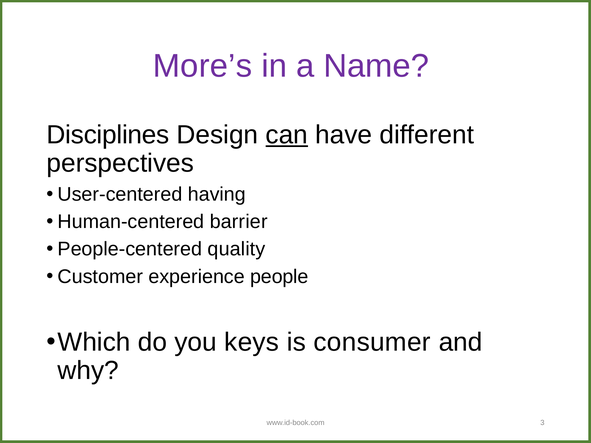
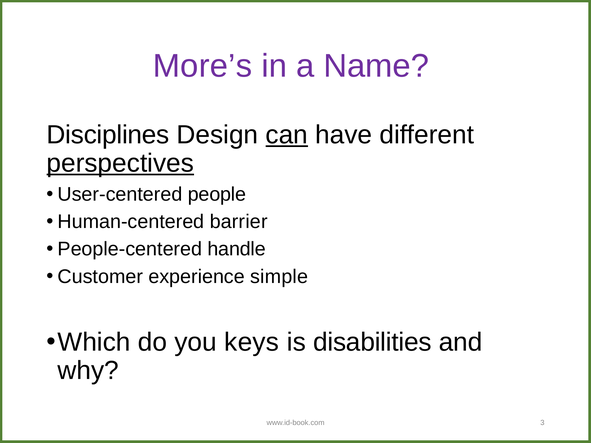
perspectives underline: none -> present
having: having -> people
quality: quality -> handle
people: people -> simple
consumer: consumer -> disabilities
